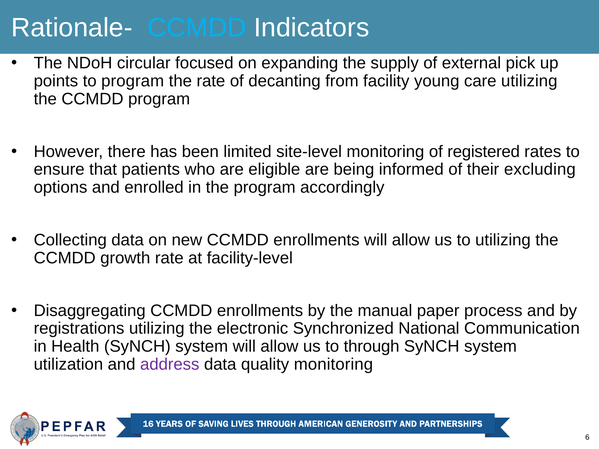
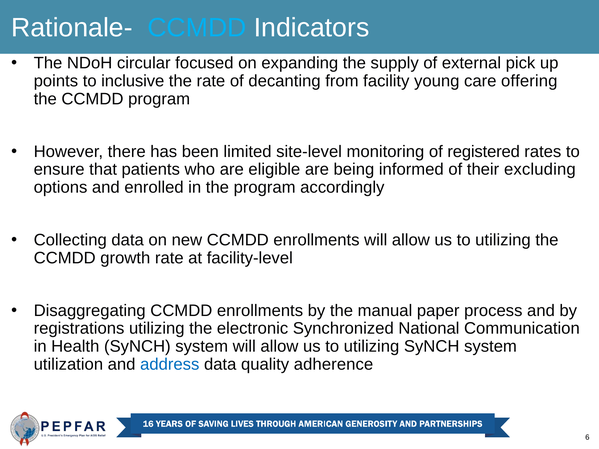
to program: program -> inclusive
care utilizing: utilizing -> offering
through at (372, 347): through -> utilizing
address colour: purple -> blue
quality monitoring: monitoring -> adherence
